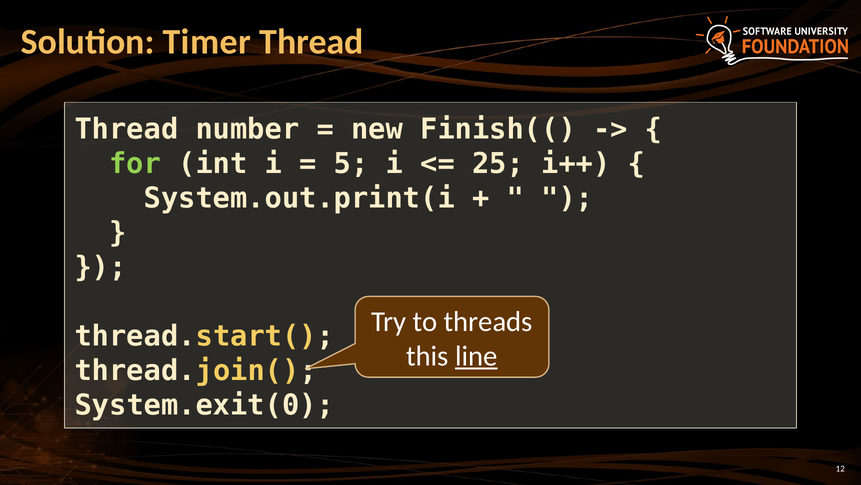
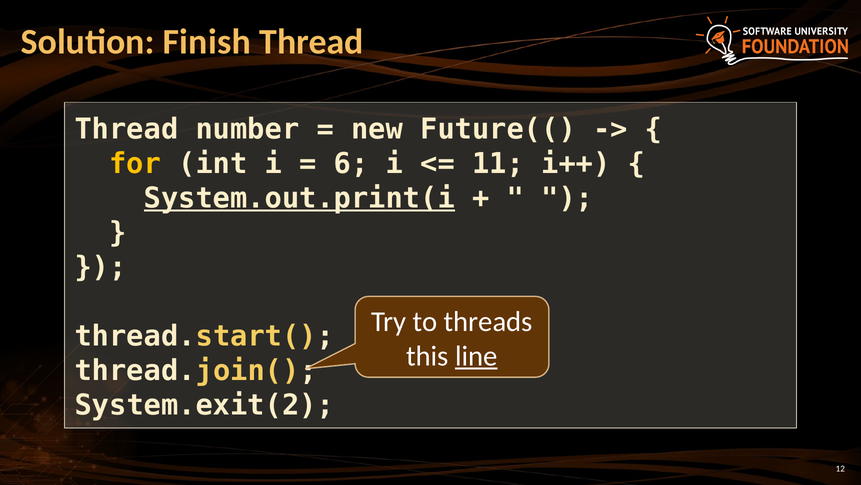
Timer: Timer -> Finish
Finish((: Finish(( -> Future((
for colour: light green -> yellow
5: 5 -> 6
25: 25 -> 11
System.out.print(i underline: none -> present
System.exit(0: System.exit(0 -> System.exit(2
